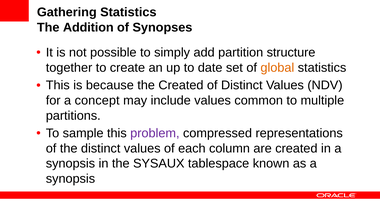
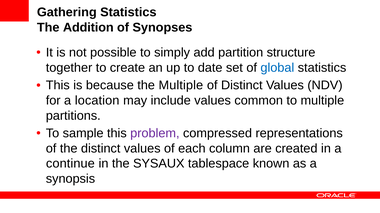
global colour: orange -> blue
the Created: Created -> Multiple
concept: concept -> location
synopsis at (70, 164): synopsis -> continue
